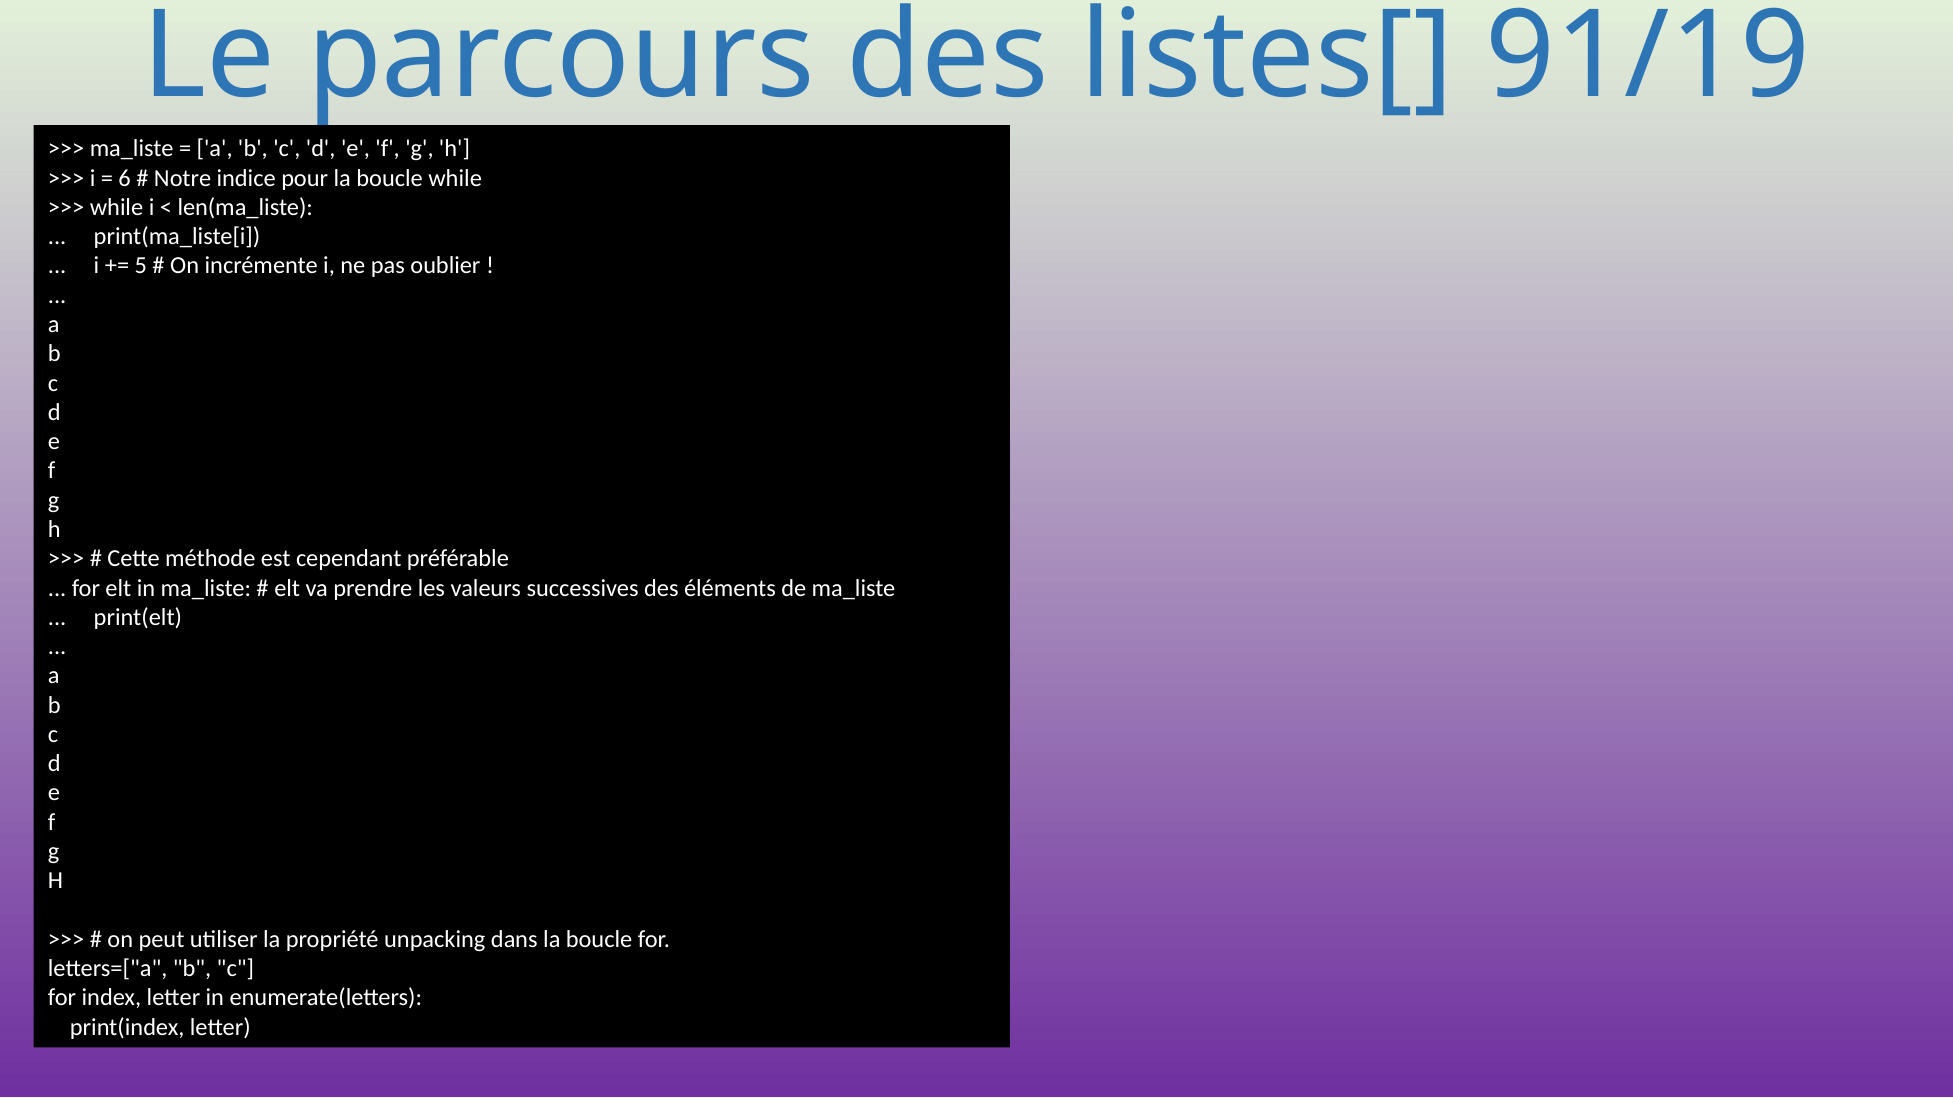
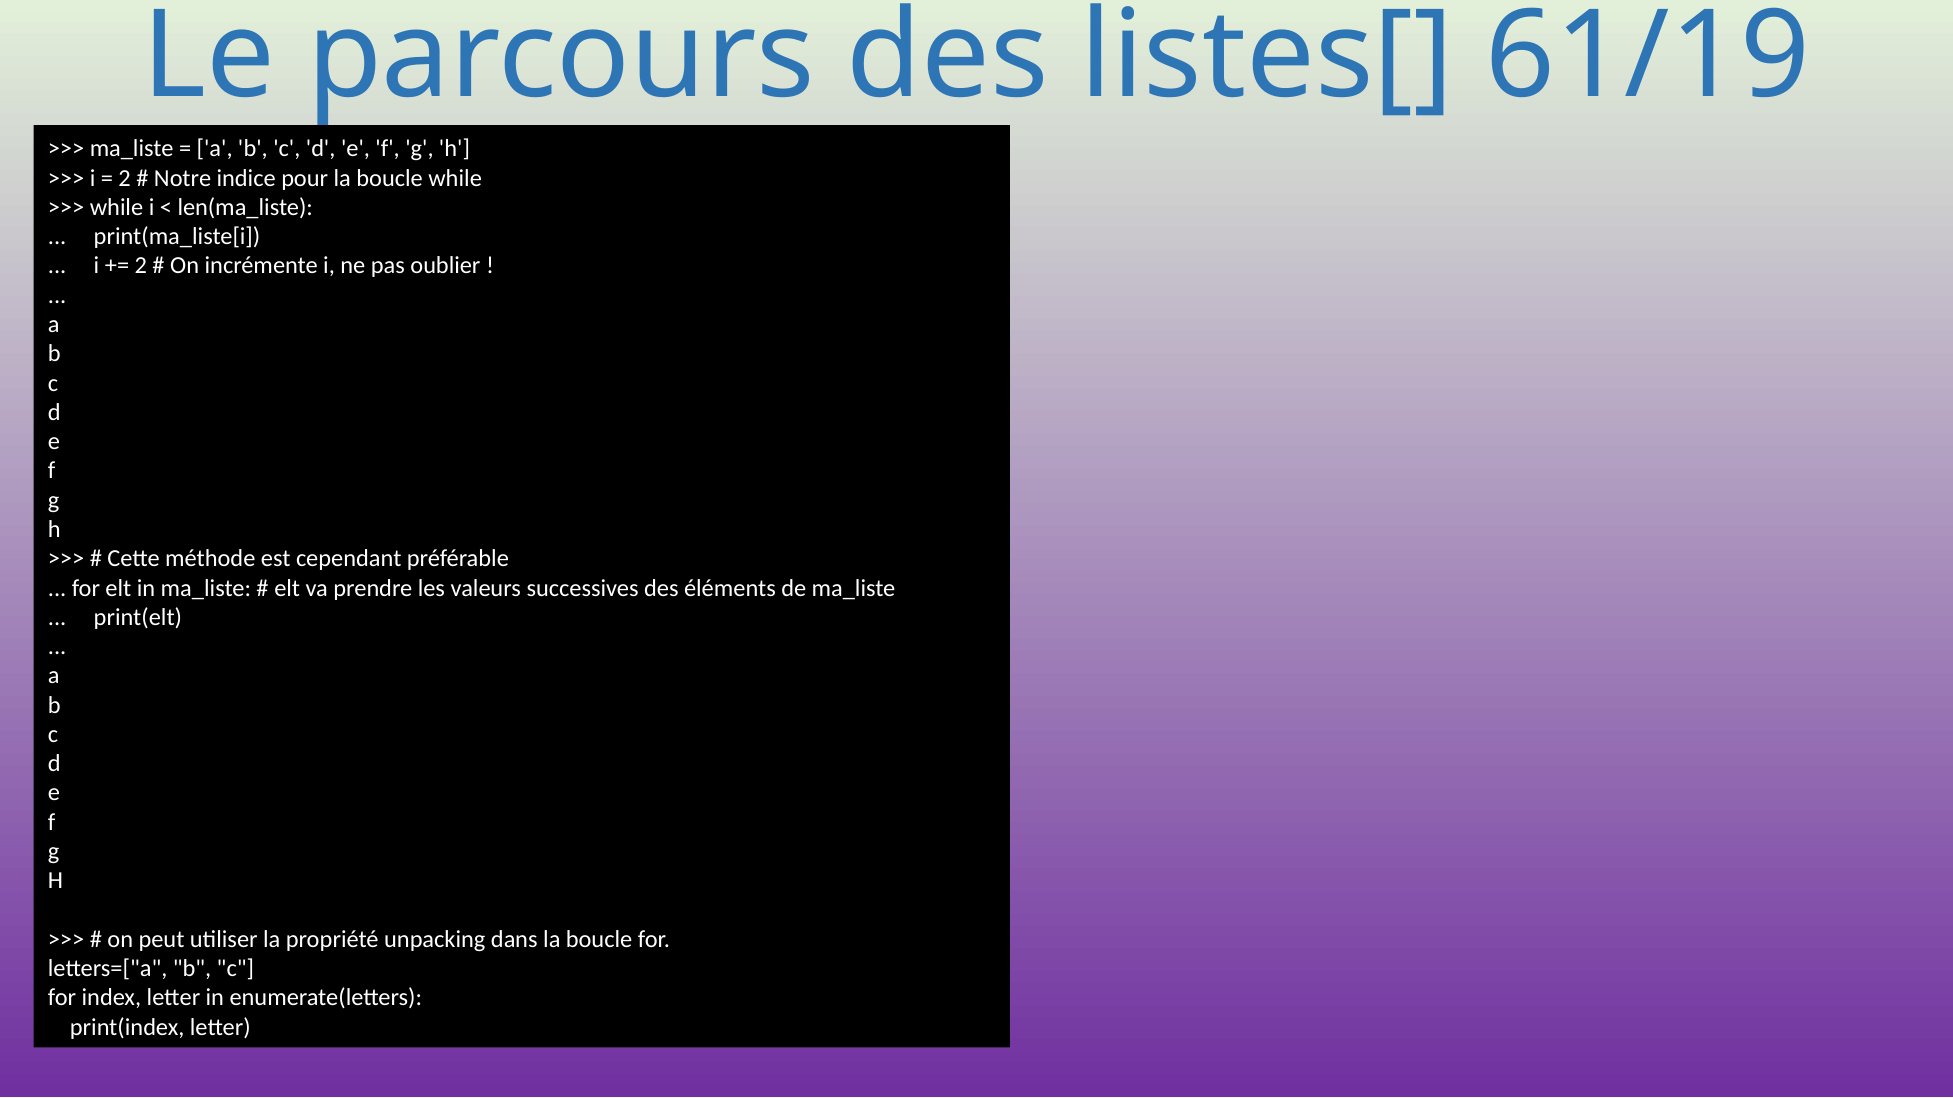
91/19: 91/19 -> 61/19
6 at (125, 178): 6 -> 2
5 at (141, 266): 5 -> 2
